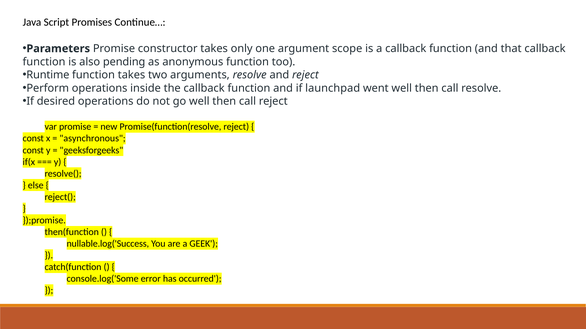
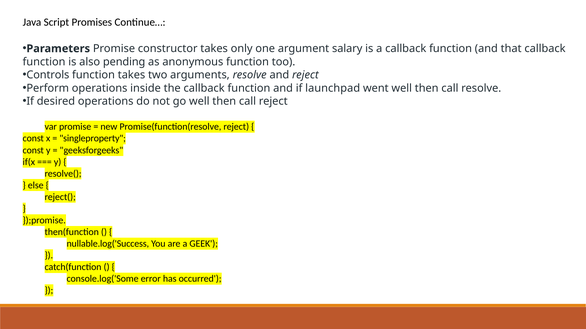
scope: scope -> salary
Runtime: Runtime -> Controls
asynchronous: asynchronous -> singleproperty
